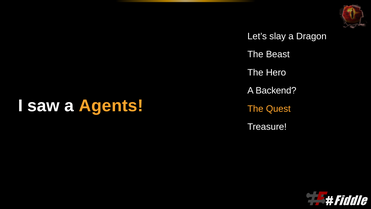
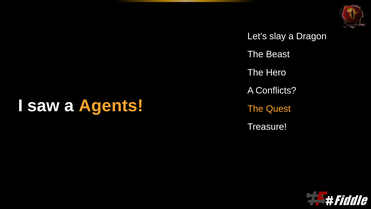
Backend: Backend -> Conflicts
